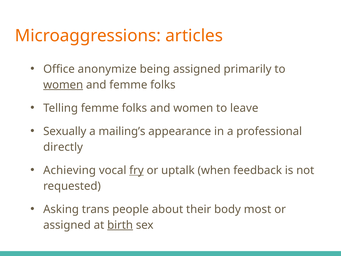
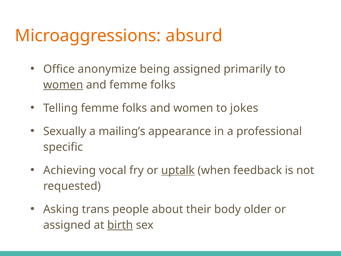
articles: articles -> absurd
leave: leave -> jokes
directly: directly -> specific
fry underline: present -> none
uptalk underline: none -> present
most: most -> older
